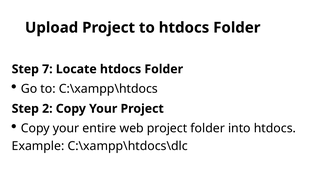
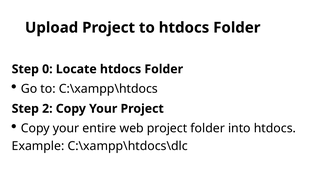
7: 7 -> 0
